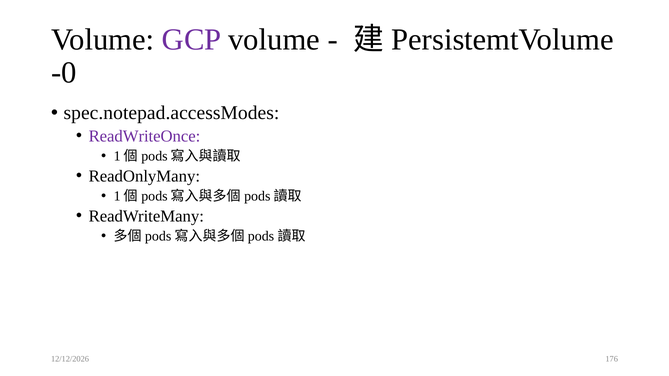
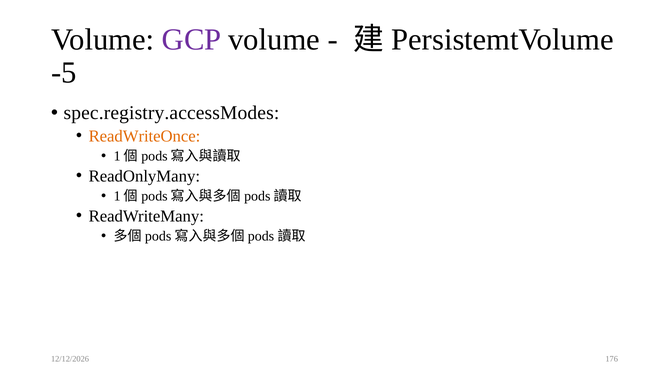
-0: -0 -> -5
spec.notepad.accessModes: spec.notepad.accessModes -> spec.registry.accessModes
ReadWriteOnce colour: purple -> orange
